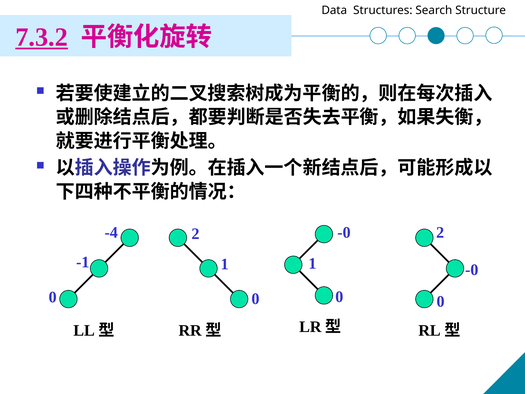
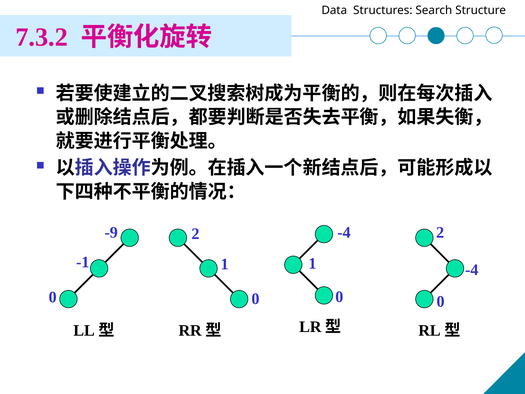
7.3.2 underline: present -> none
-4: -4 -> -9
-0 at (344, 232): -0 -> -4
-0 at (472, 270): -0 -> -4
